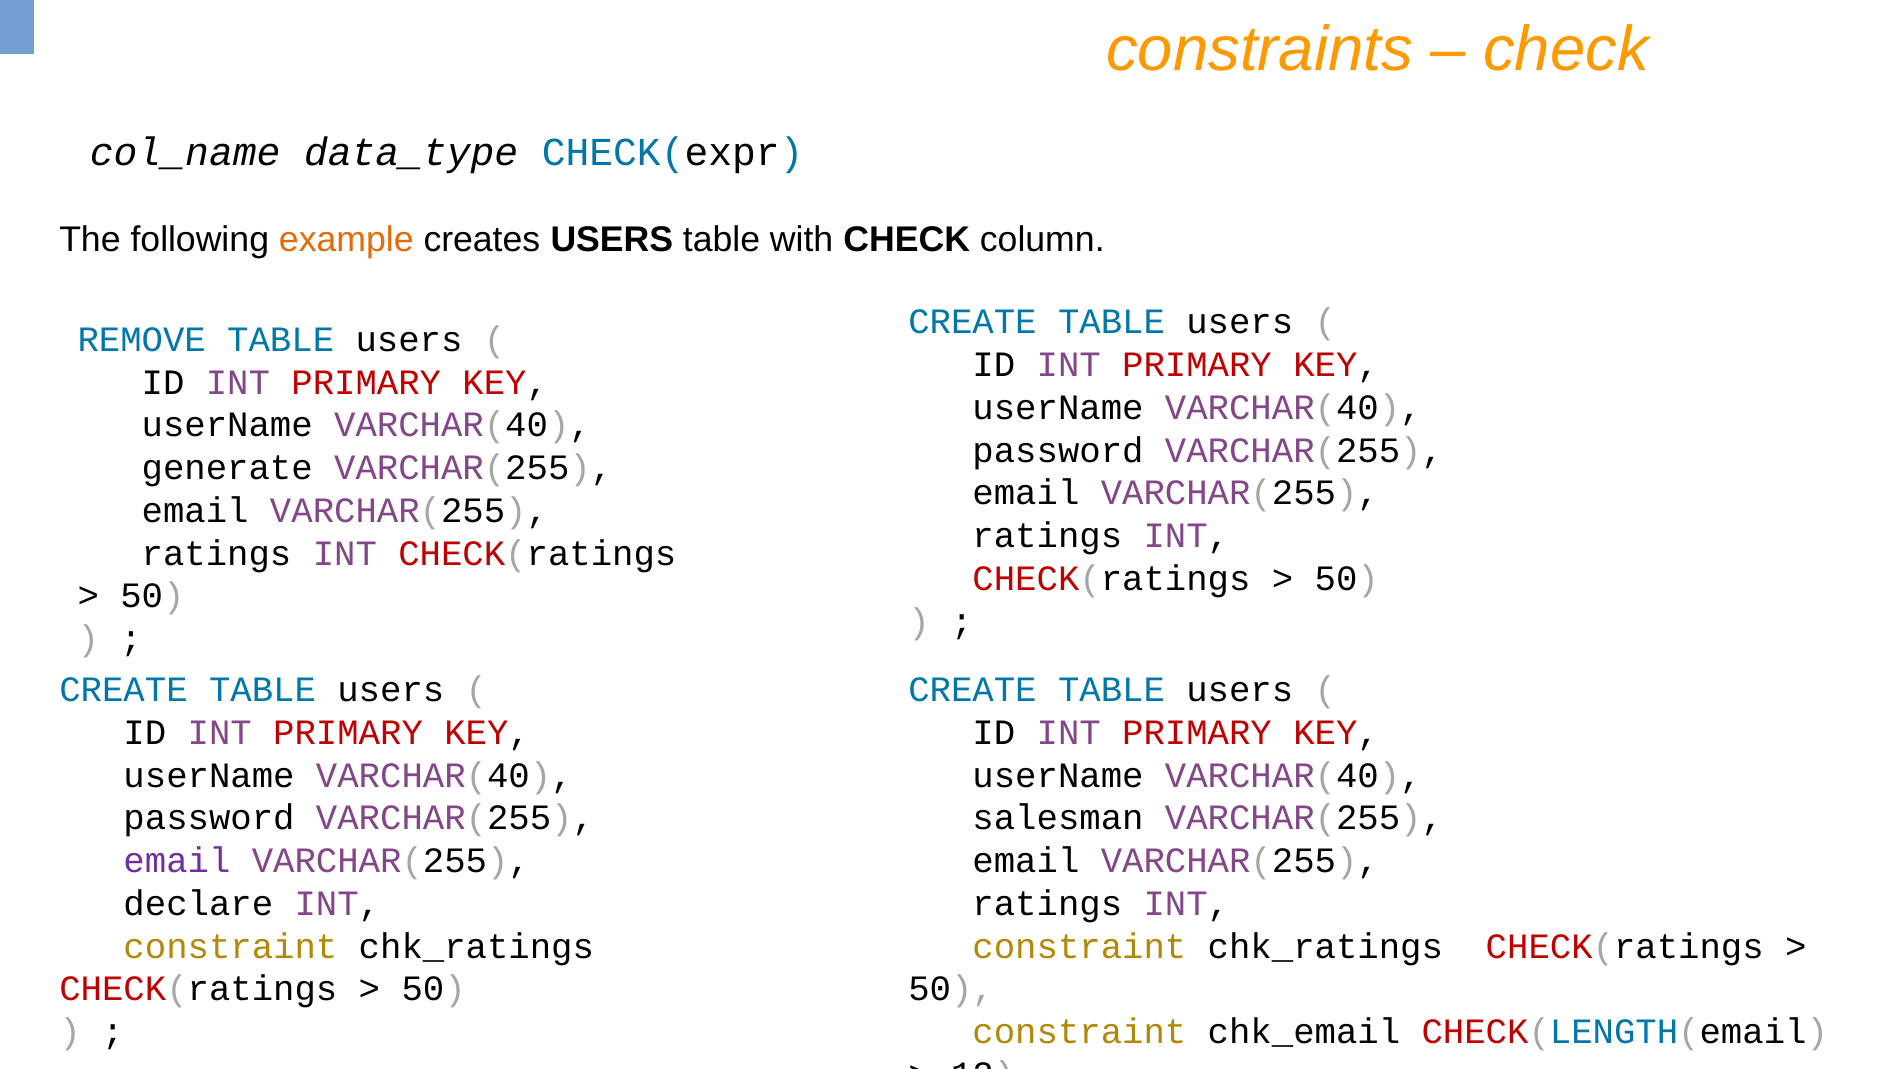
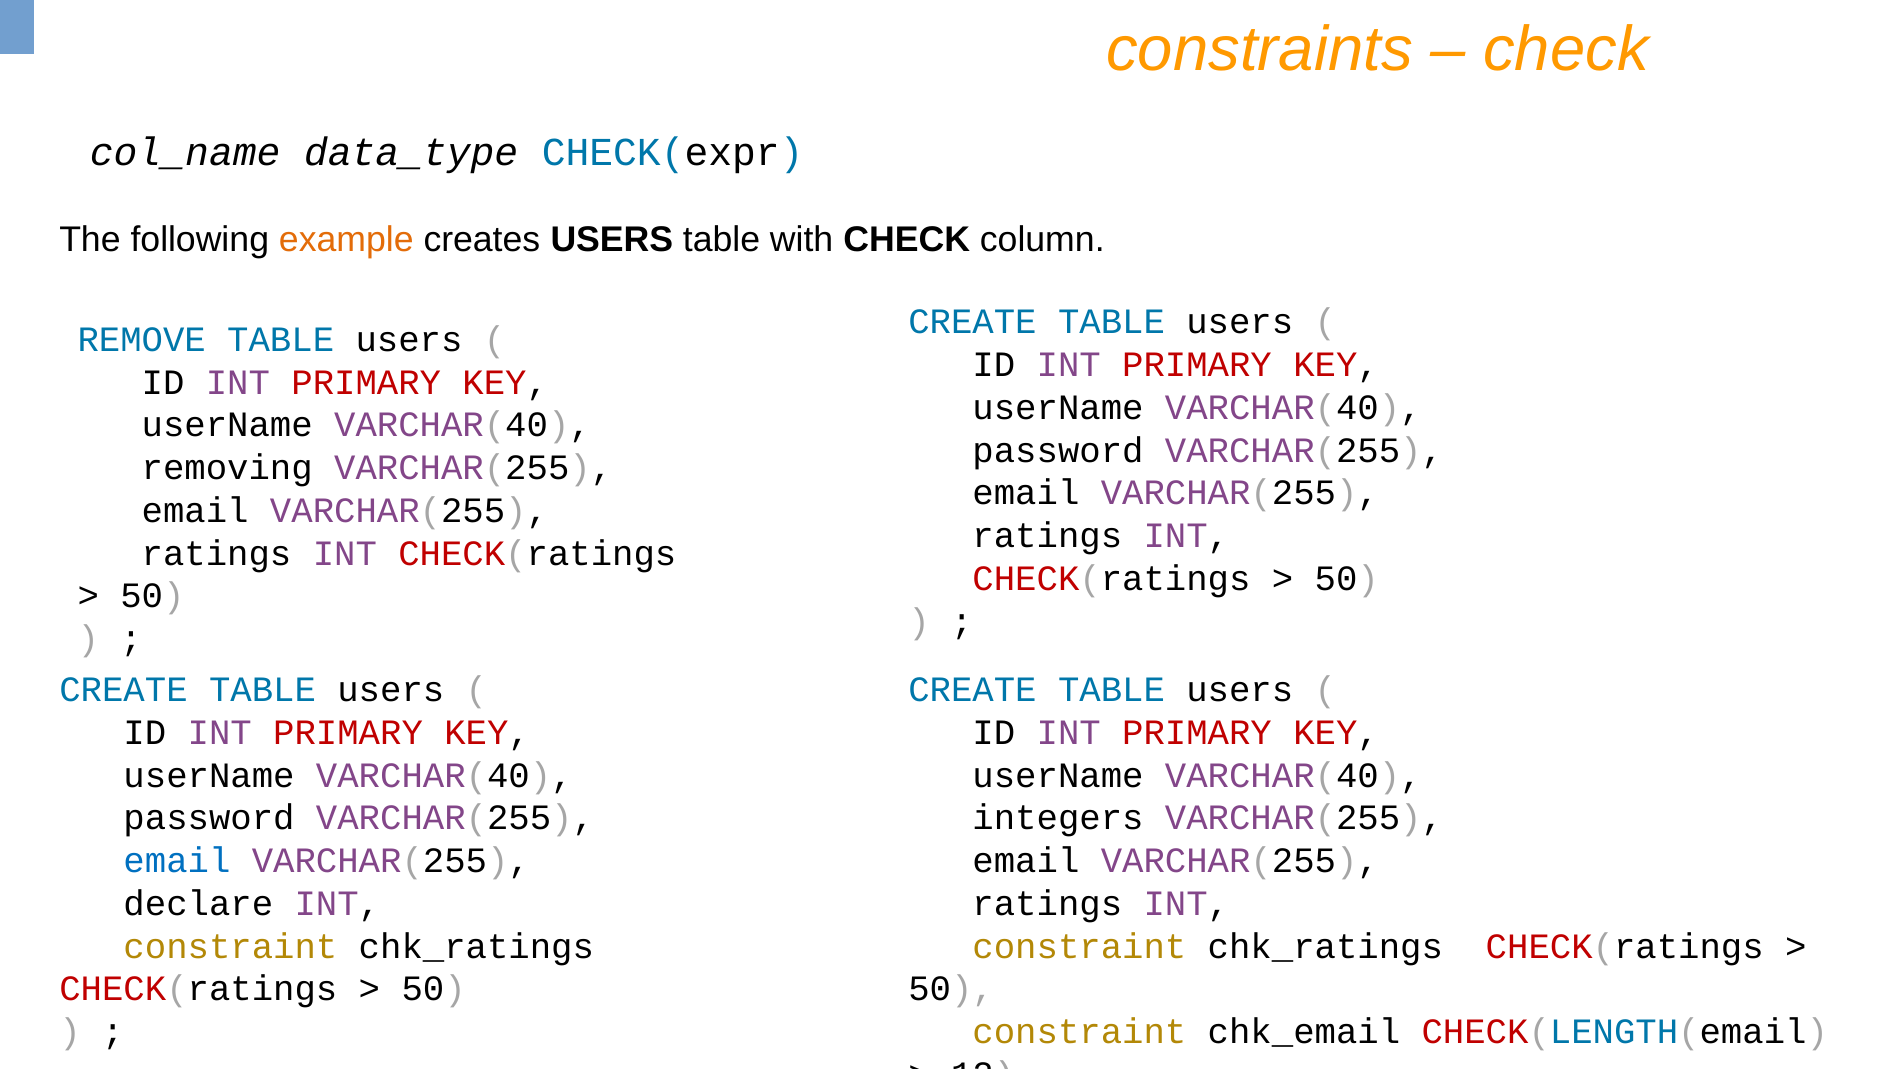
generate: generate -> removing
salesman: salesman -> integers
email at (177, 861) colour: purple -> blue
